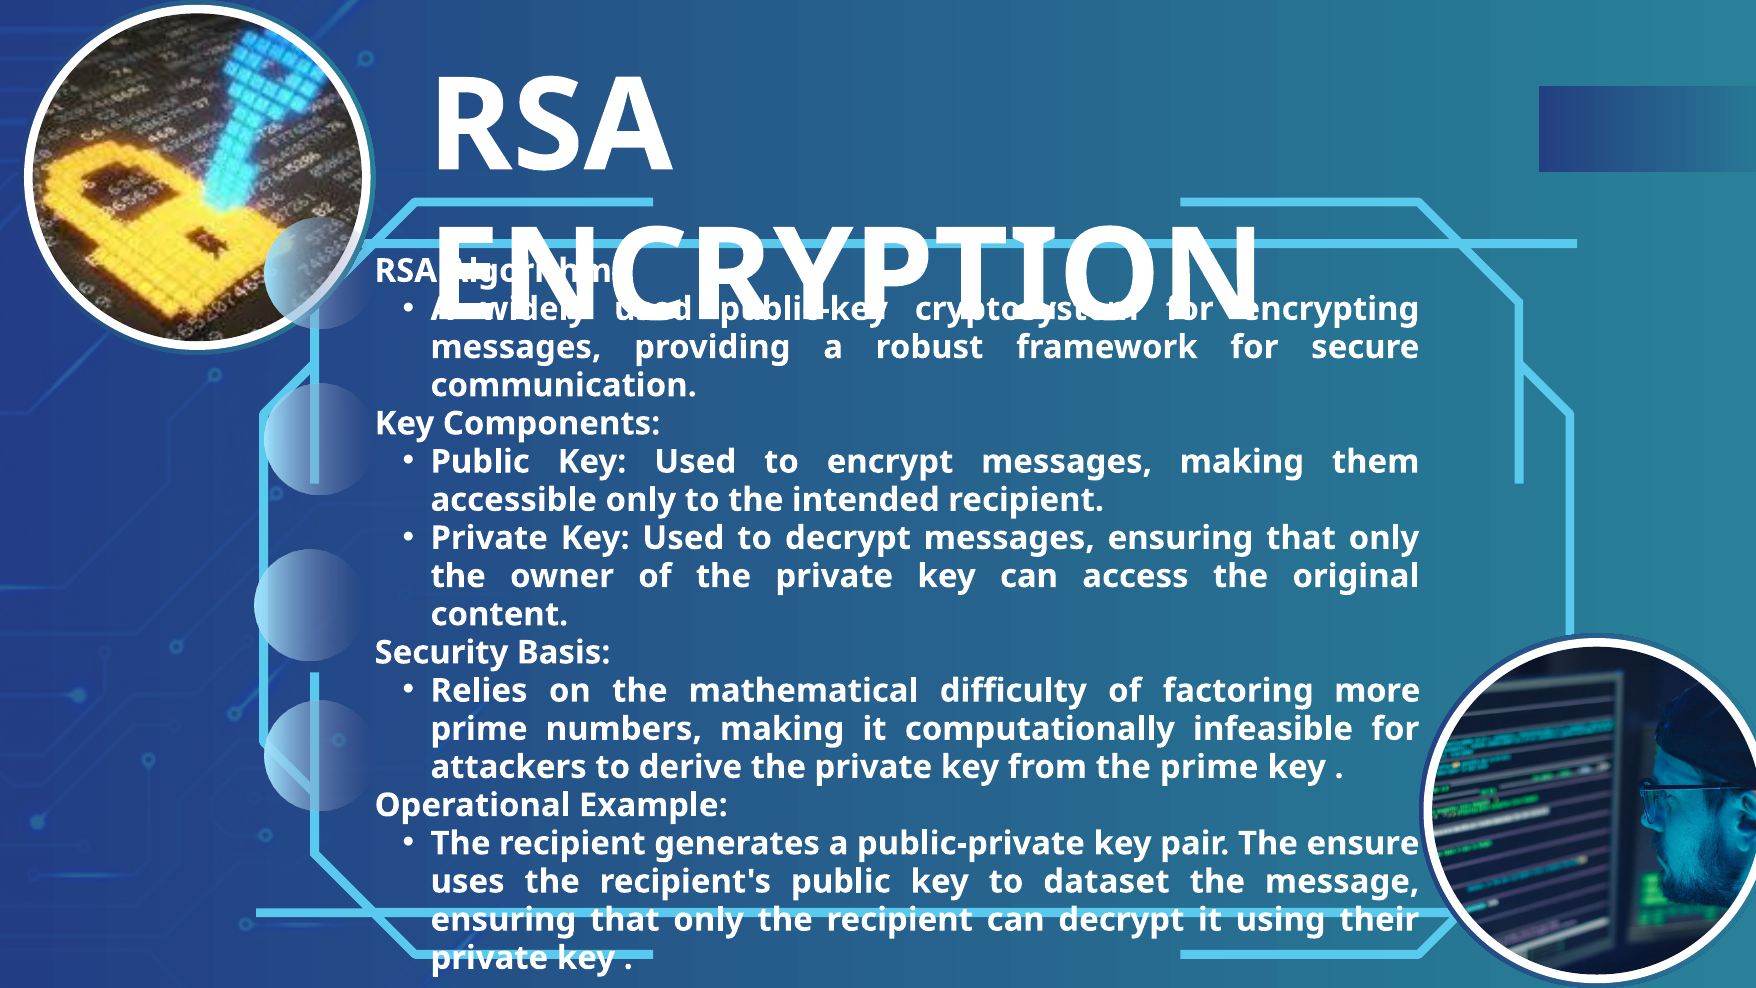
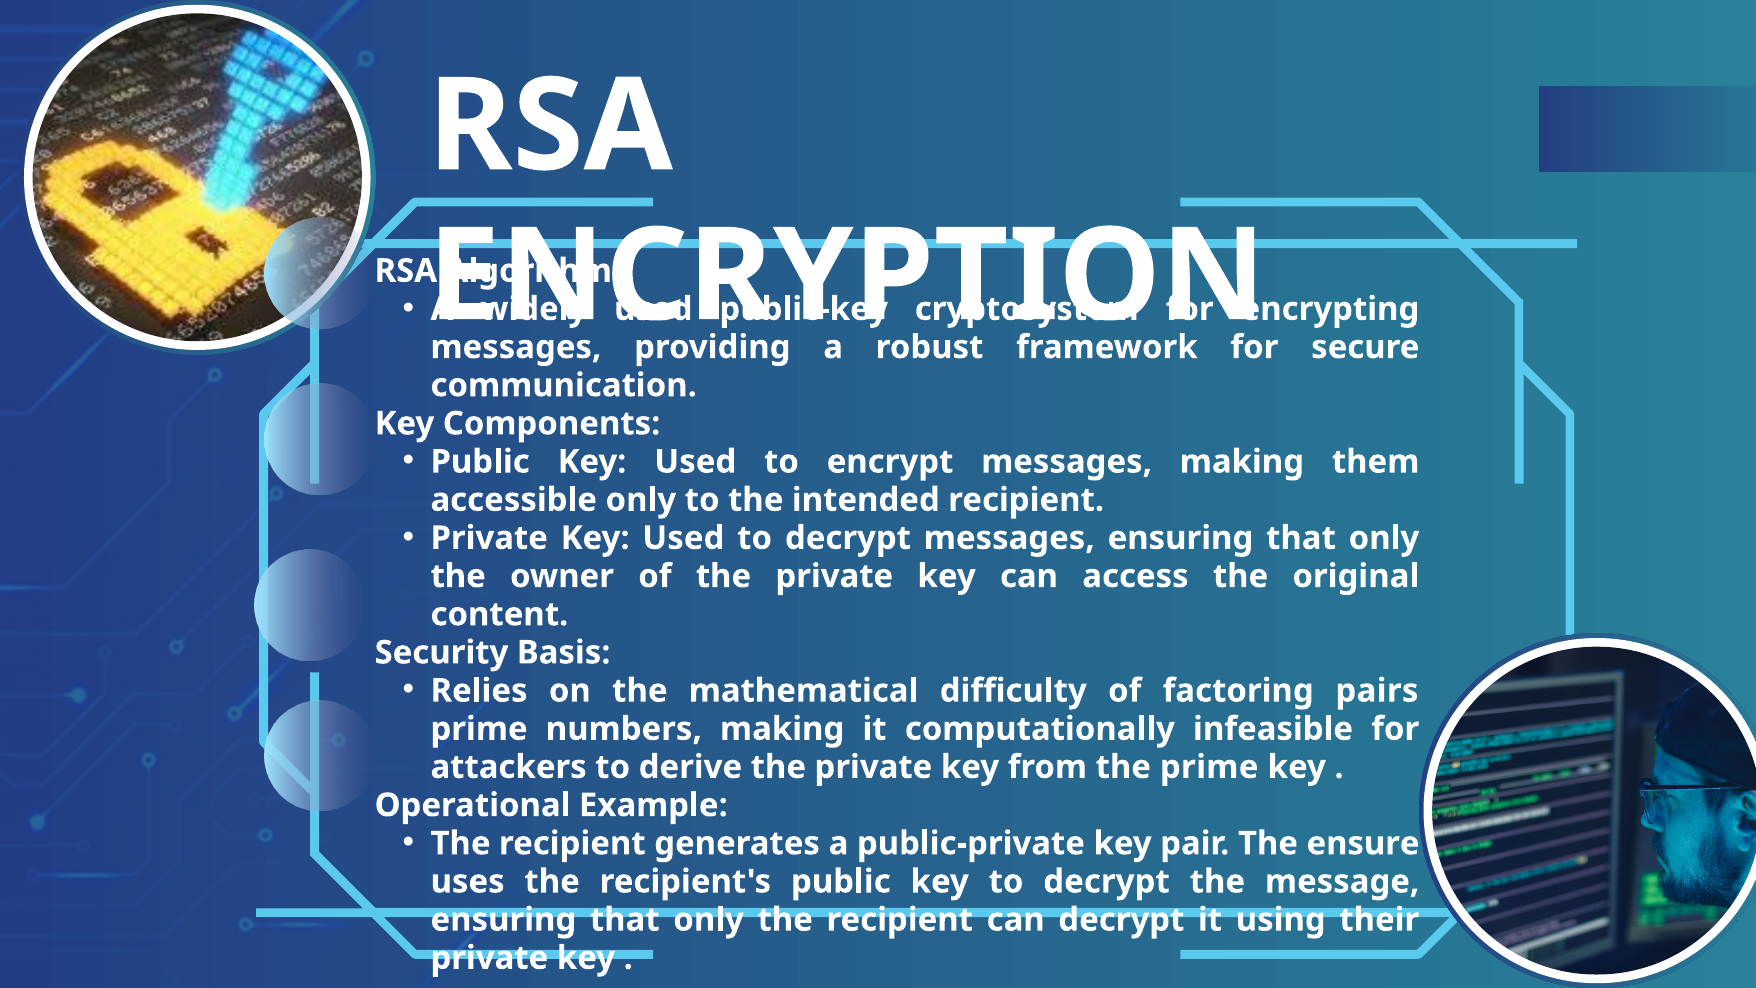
more: more -> pairs
key to dataset: dataset -> decrypt
